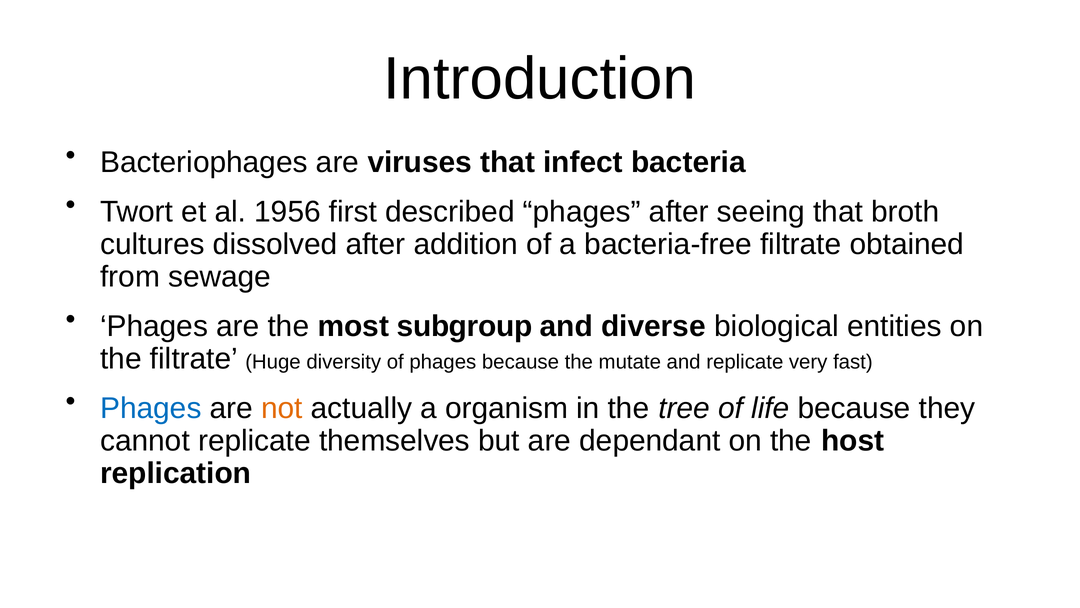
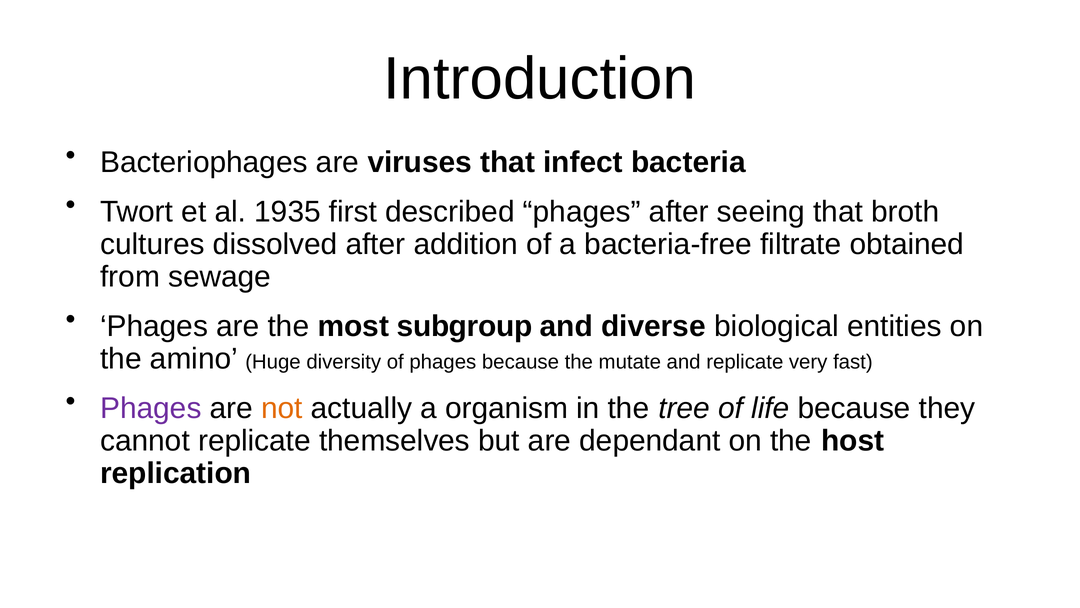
1956: 1956 -> 1935
the filtrate: filtrate -> amino
Phages at (151, 408) colour: blue -> purple
